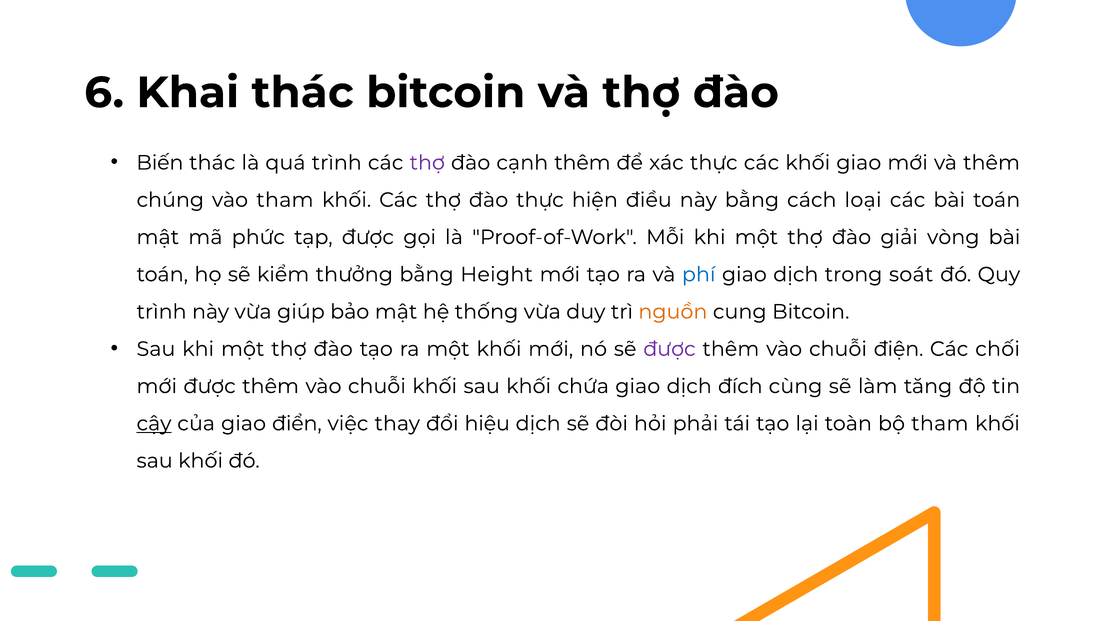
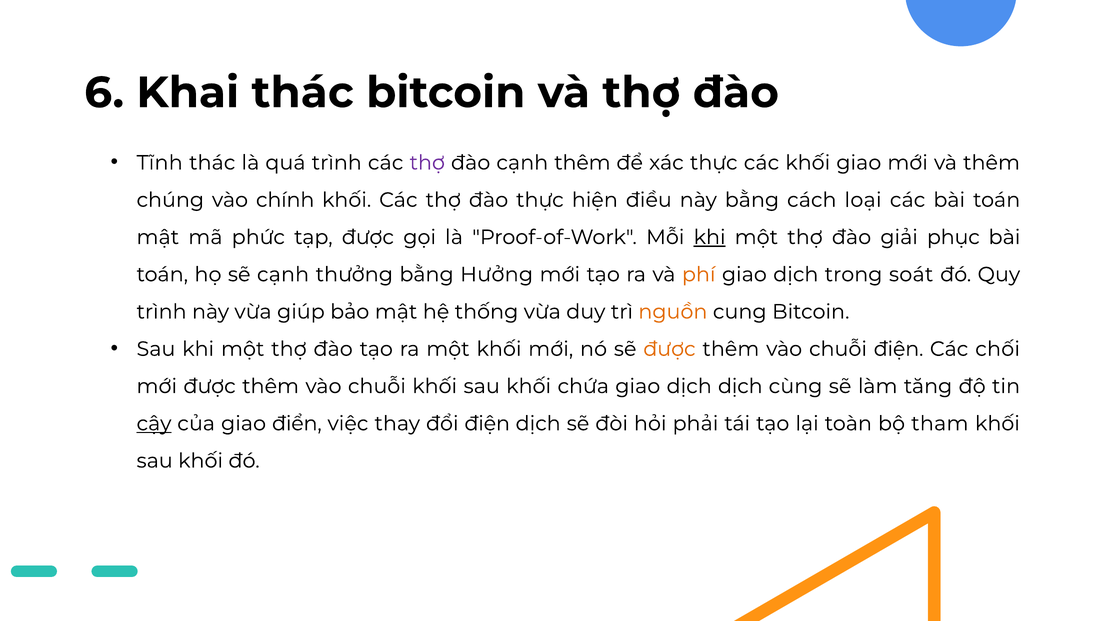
Biến: Biến -> Tĩnh
vào tham: tham -> chính
khi at (710, 237) underline: none -> present
vòng: vòng -> phục
sẽ kiểm: kiểm -> cạnh
Height: Height -> Hưởng
phí colour: blue -> orange
được at (669, 349) colour: purple -> orange
dịch đích: đích -> dịch
đổi hiệu: hiệu -> điện
